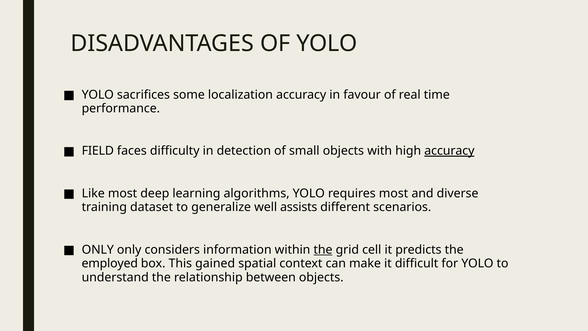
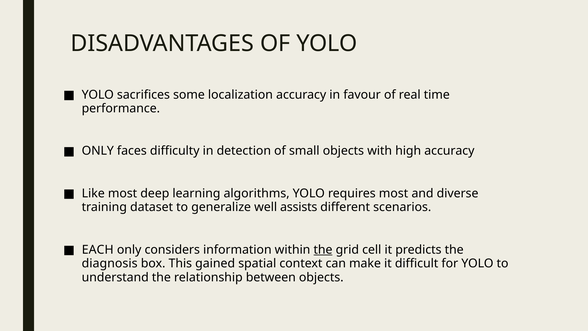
FIELD at (98, 151): FIELD -> ONLY
accuracy at (449, 151) underline: present -> none
ONLY at (98, 249): ONLY -> EACH
employed: employed -> diagnosis
